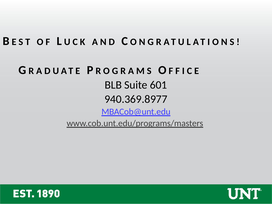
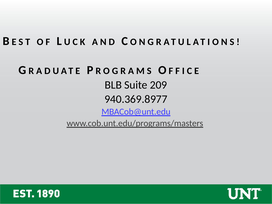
601: 601 -> 209
